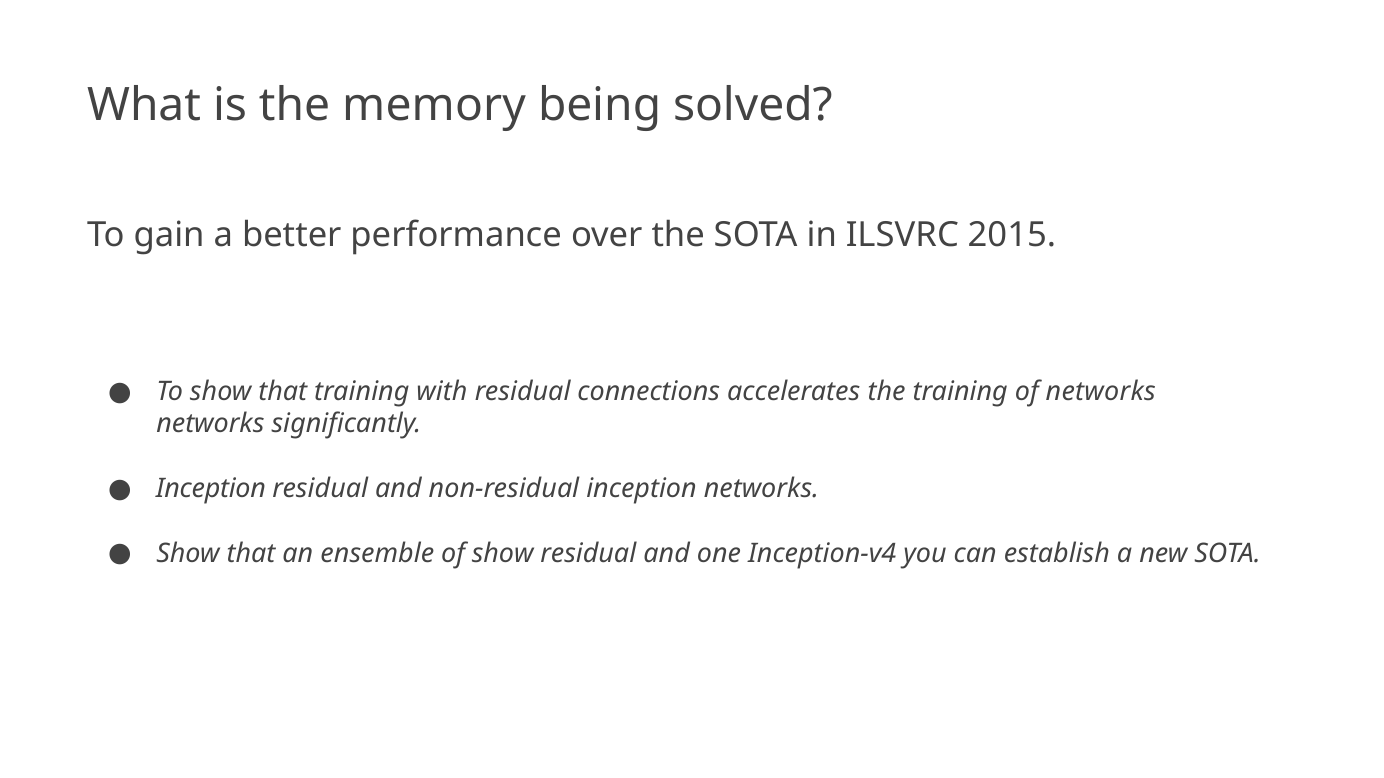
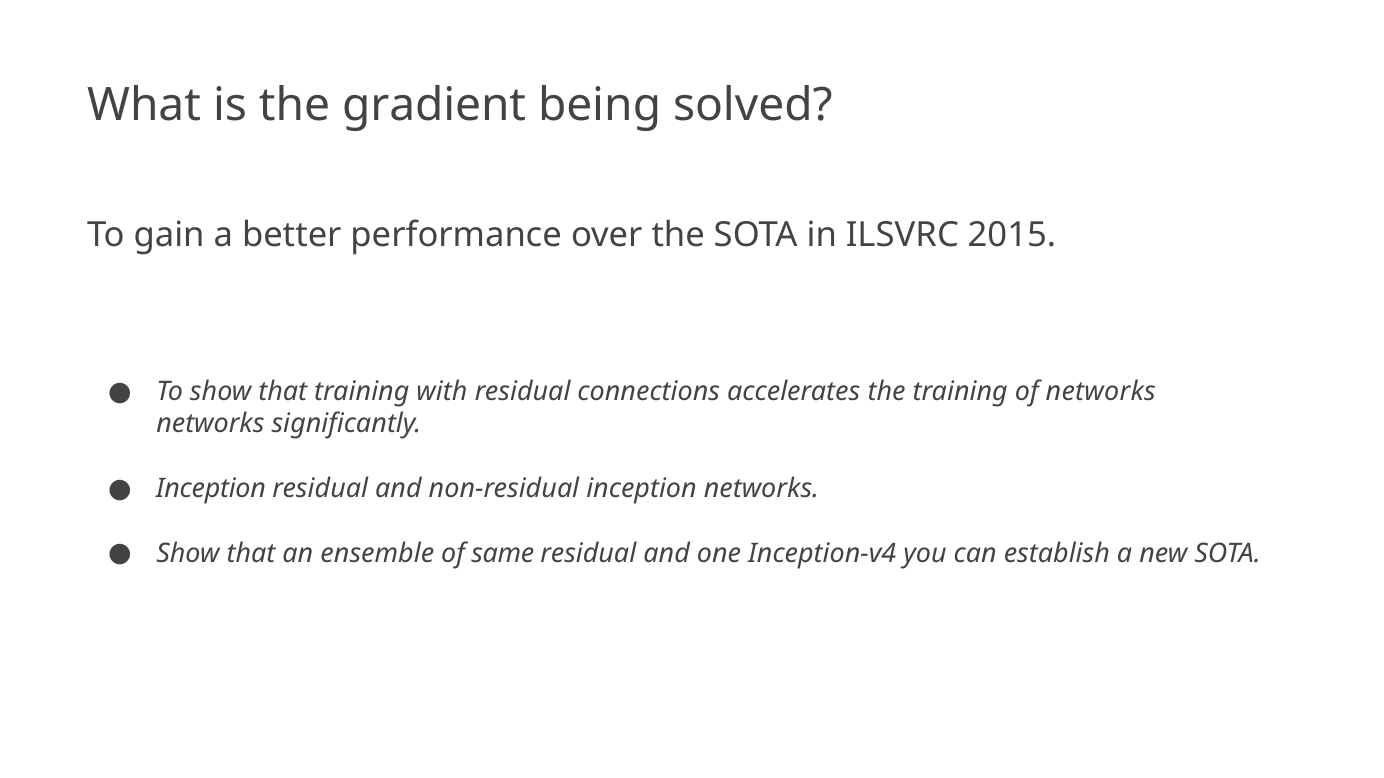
memory: memory -> gradient
of show: show -> same
